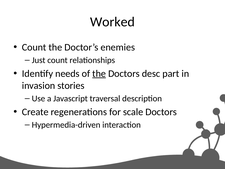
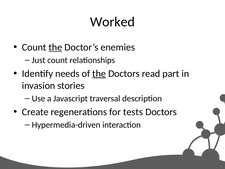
the at (55, 47) underline: none -> present
desc: desc -> read
scale: scale -> tests
